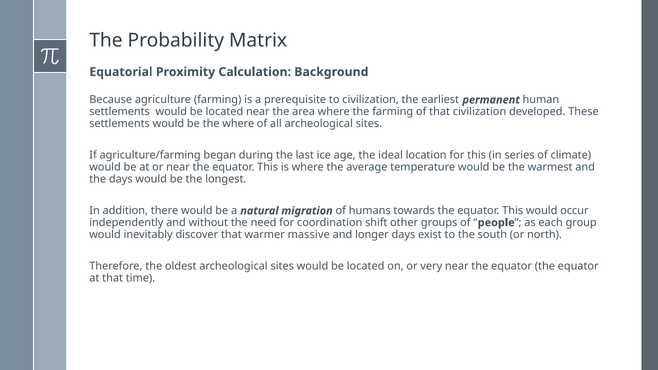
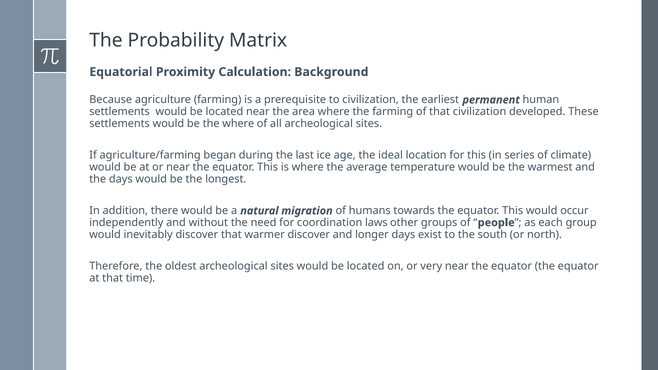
shift: shift -> laws
warmer massive: massive -> discover
